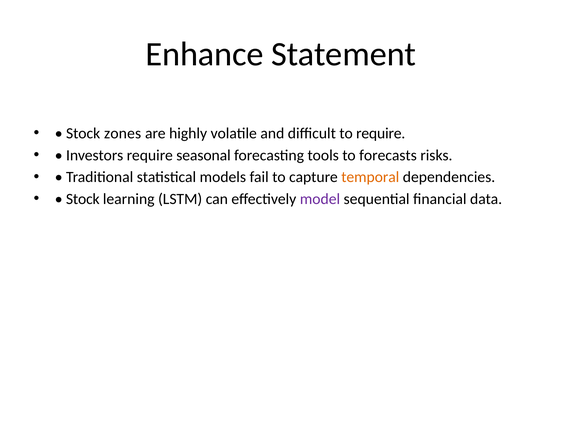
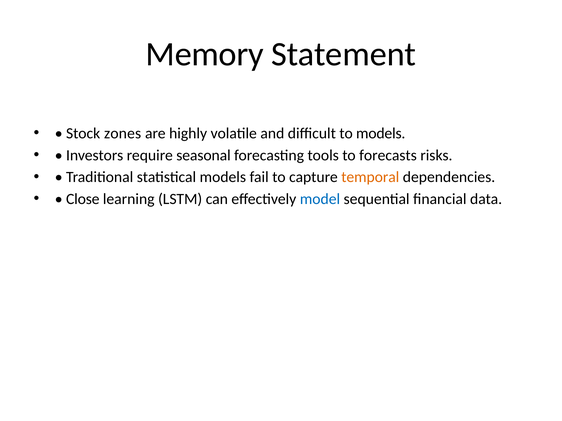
Enhance: Enhance -> Memory
to require: require -> models
Stock at (83, 199): Stock -> Close
model colour: purple -> blue
